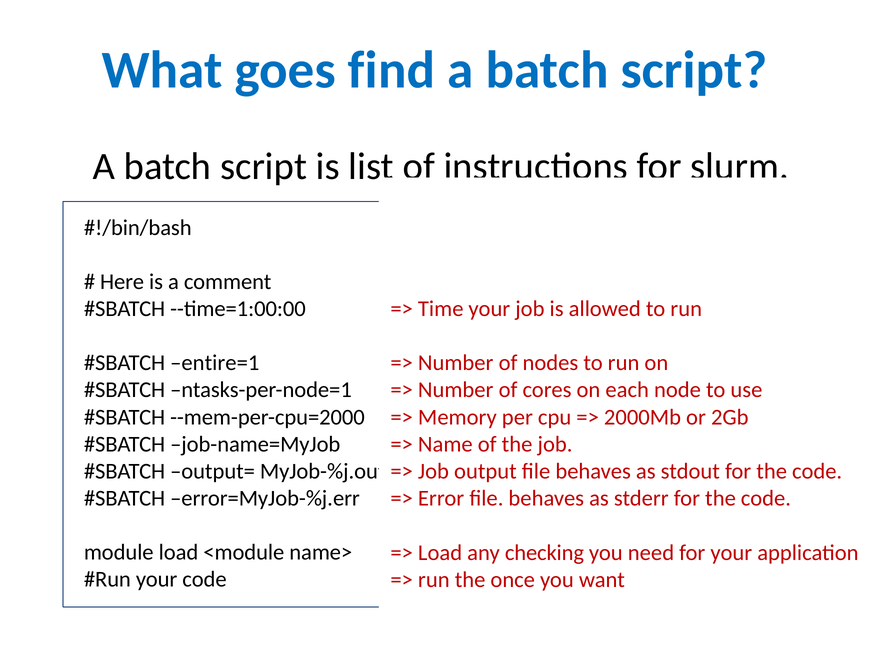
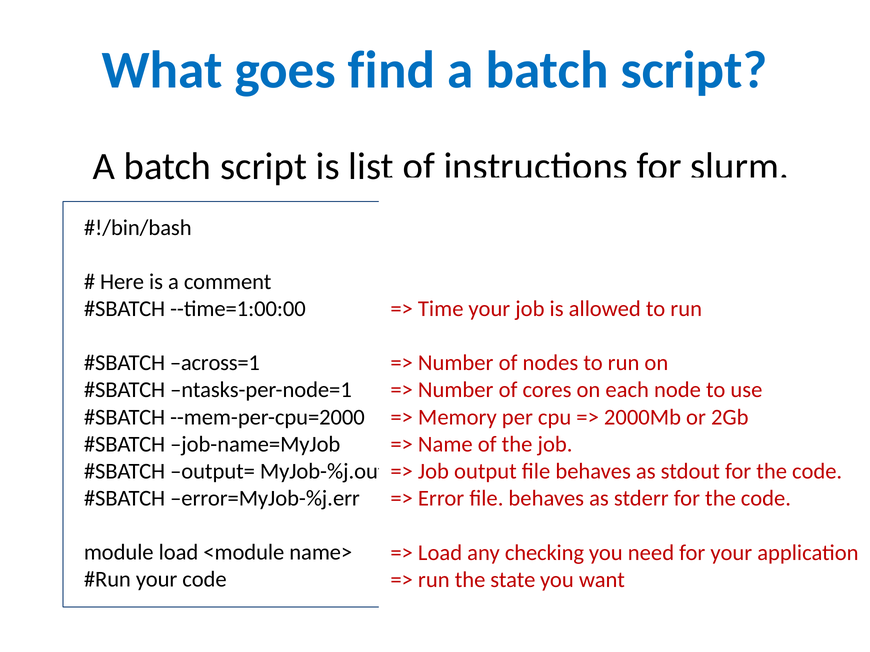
entire=1: entire=1 -> across=1
once: once -> state
